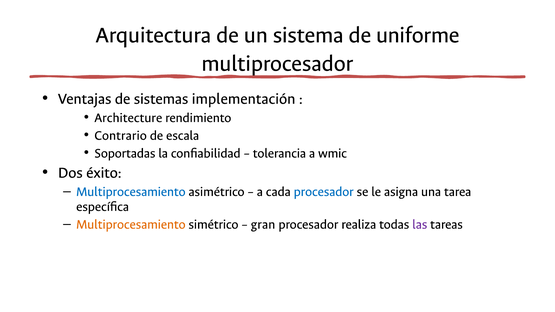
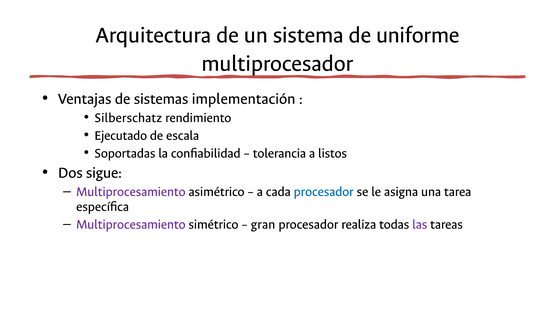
Architecture: Architecture -> Silberschatz
Contrario: Contrario -> Ejecutado
wmic: wmic -> listos
éxito: éxito -> sigue
Multiprocesamiento at (131, 191) colour: blue -> purple
Multiprocesamiento at (131, 224) colour: orange -> purple
